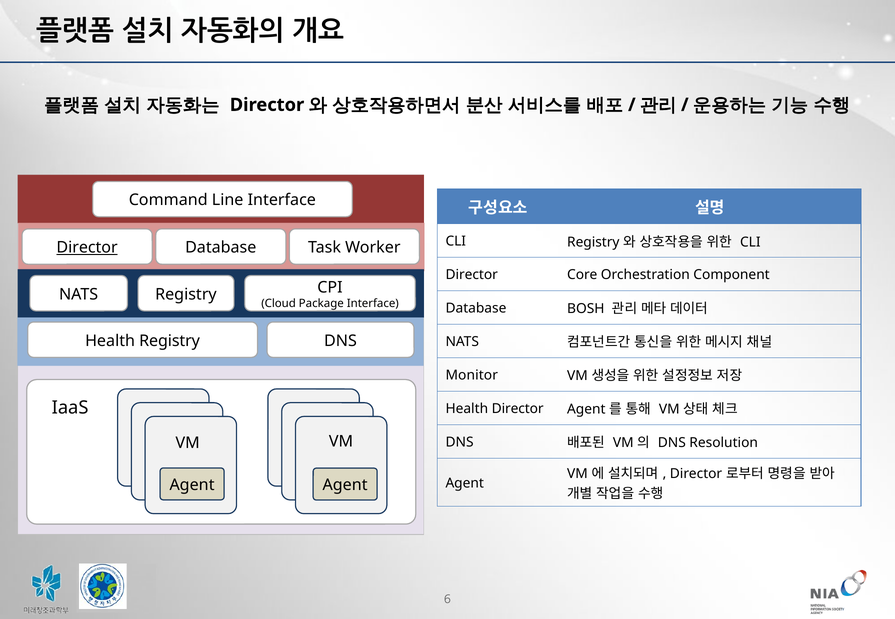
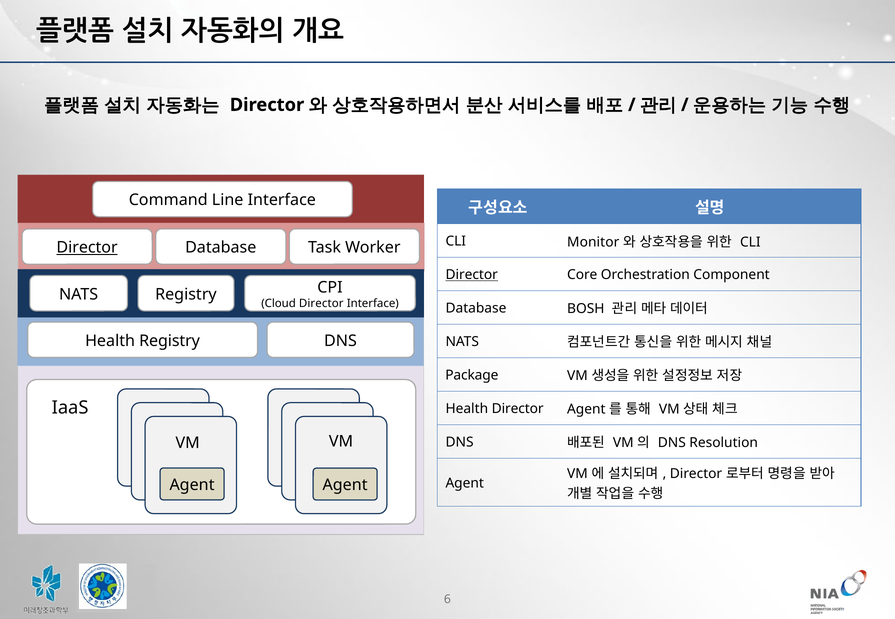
CLI Registry: Registry -> Monitor
Director at (472, 275) underline: none -> present
Cloud Package: Package -> Director
Monitor: Monitor -> Package
